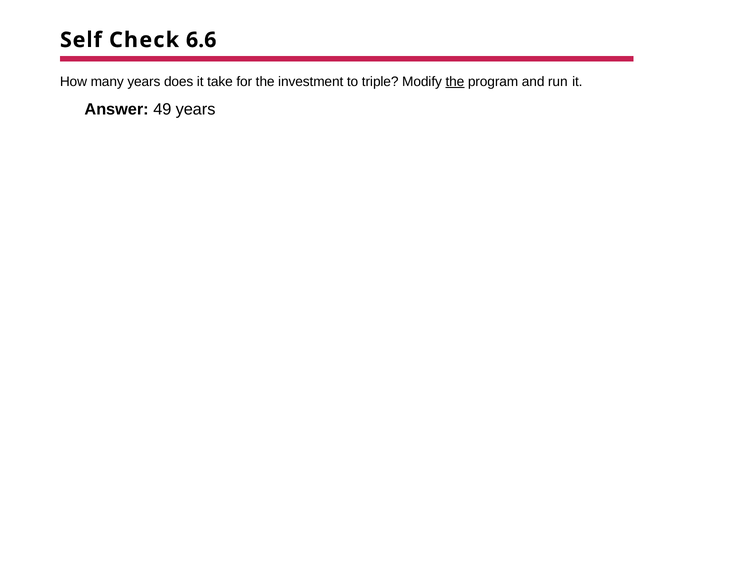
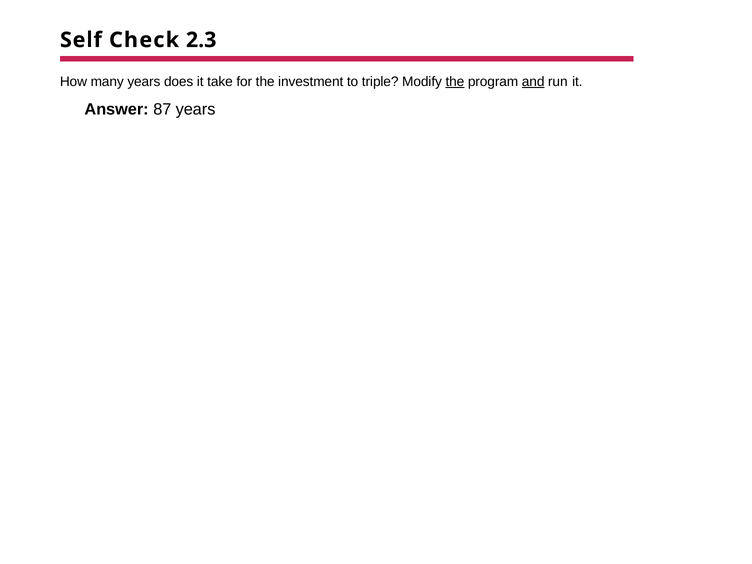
6.6: 6.6 -> 2.3
and underline: none -> present
49: 49 -> 87
